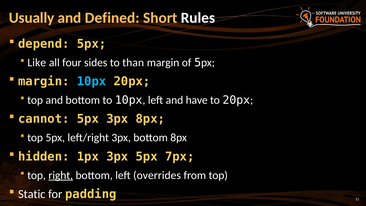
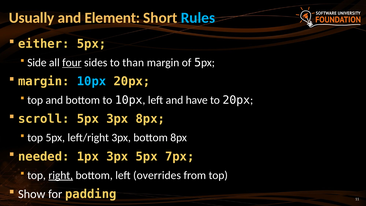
Defined: Defined -> Element
Rules colour: white -> light blue
depend: depend -> either
Like: Like -> Side
four underline: none -> present
cannot: cannot -> scroll
hidden: hidden -> needed
Static: Static -> Show
